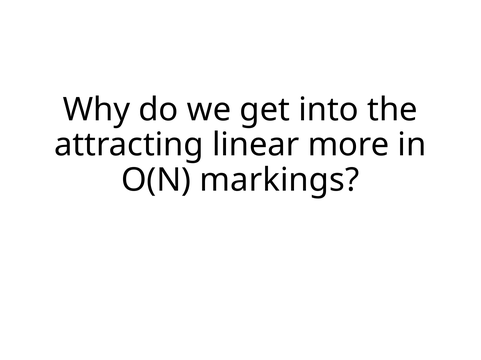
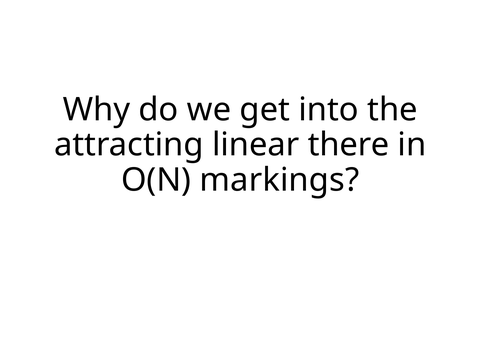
more: more -> there
